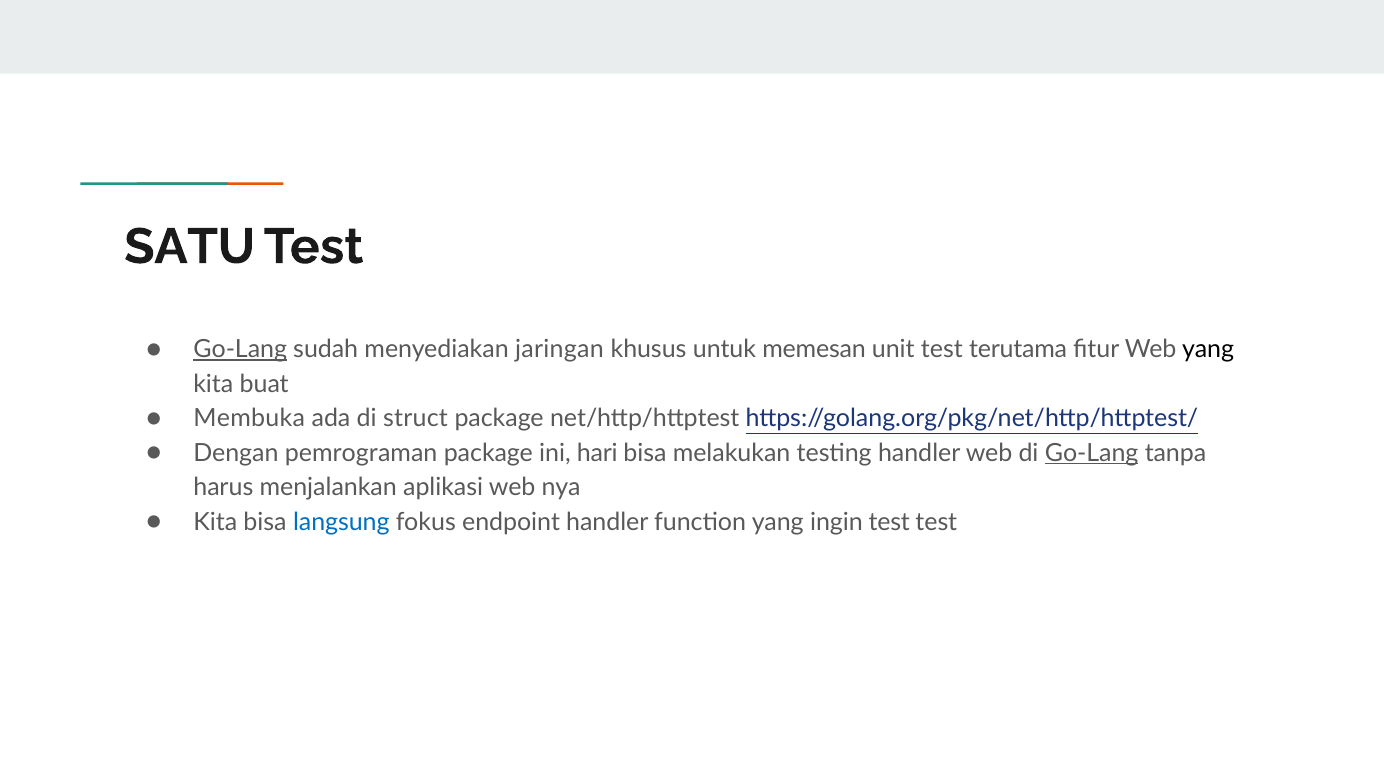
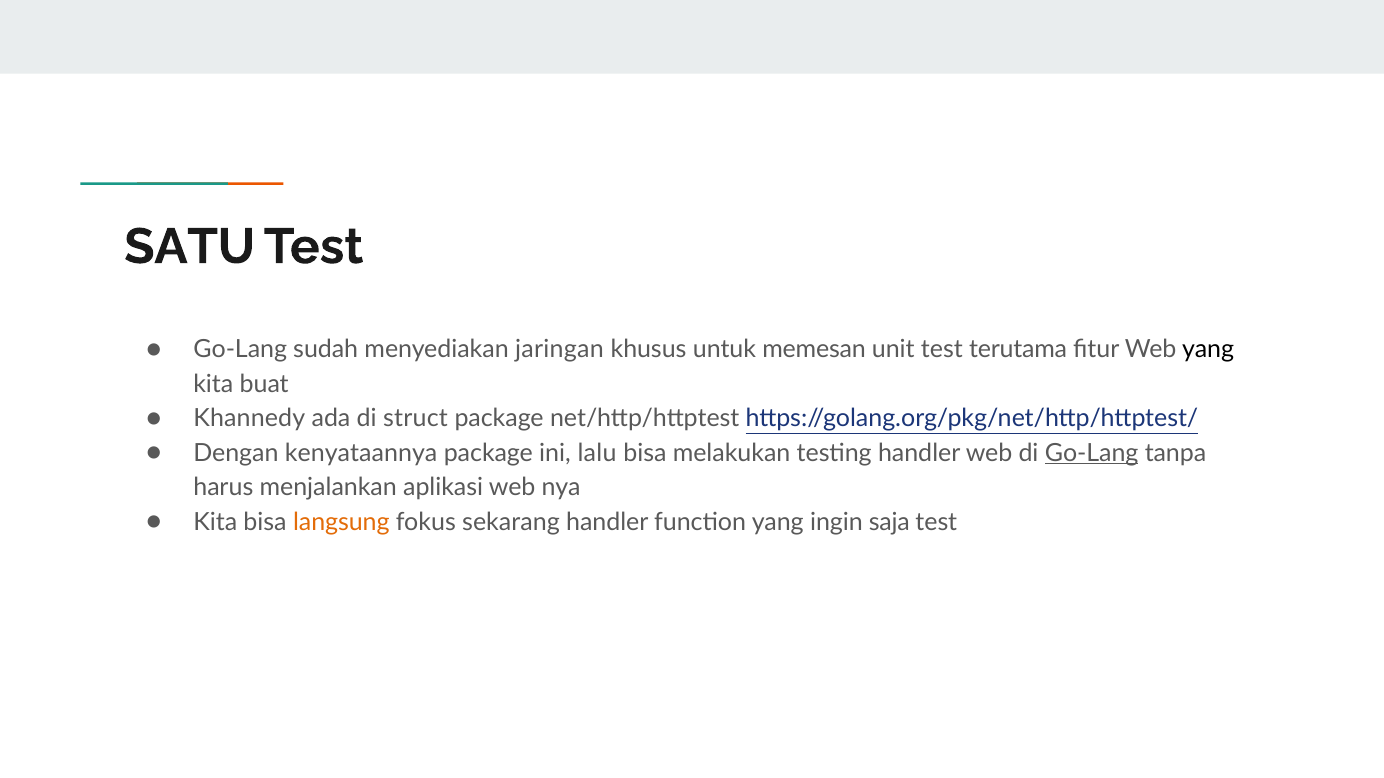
Go-Lang at (240, 350) underline: present -> none
Membuka: Membuka -> Khannedy
pemrograman: pemrograman -> kenyataannya
hari: hari -> lalu
langsung colour: blue -> orange
endpoint: endpoint -> sekarang
ingin test: test -> saja
